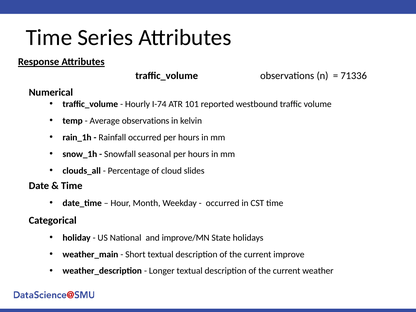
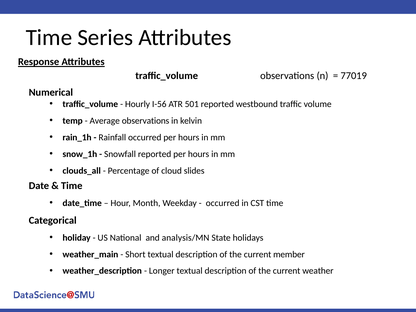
71336: 71336 -> 77019
I-74: I-74 -> I-56
101: 101 -> 501
Snowfall seasonal: seasonal -> reported
improve/MN: improve/MN -> analysis/MN
improve: improve -> member
